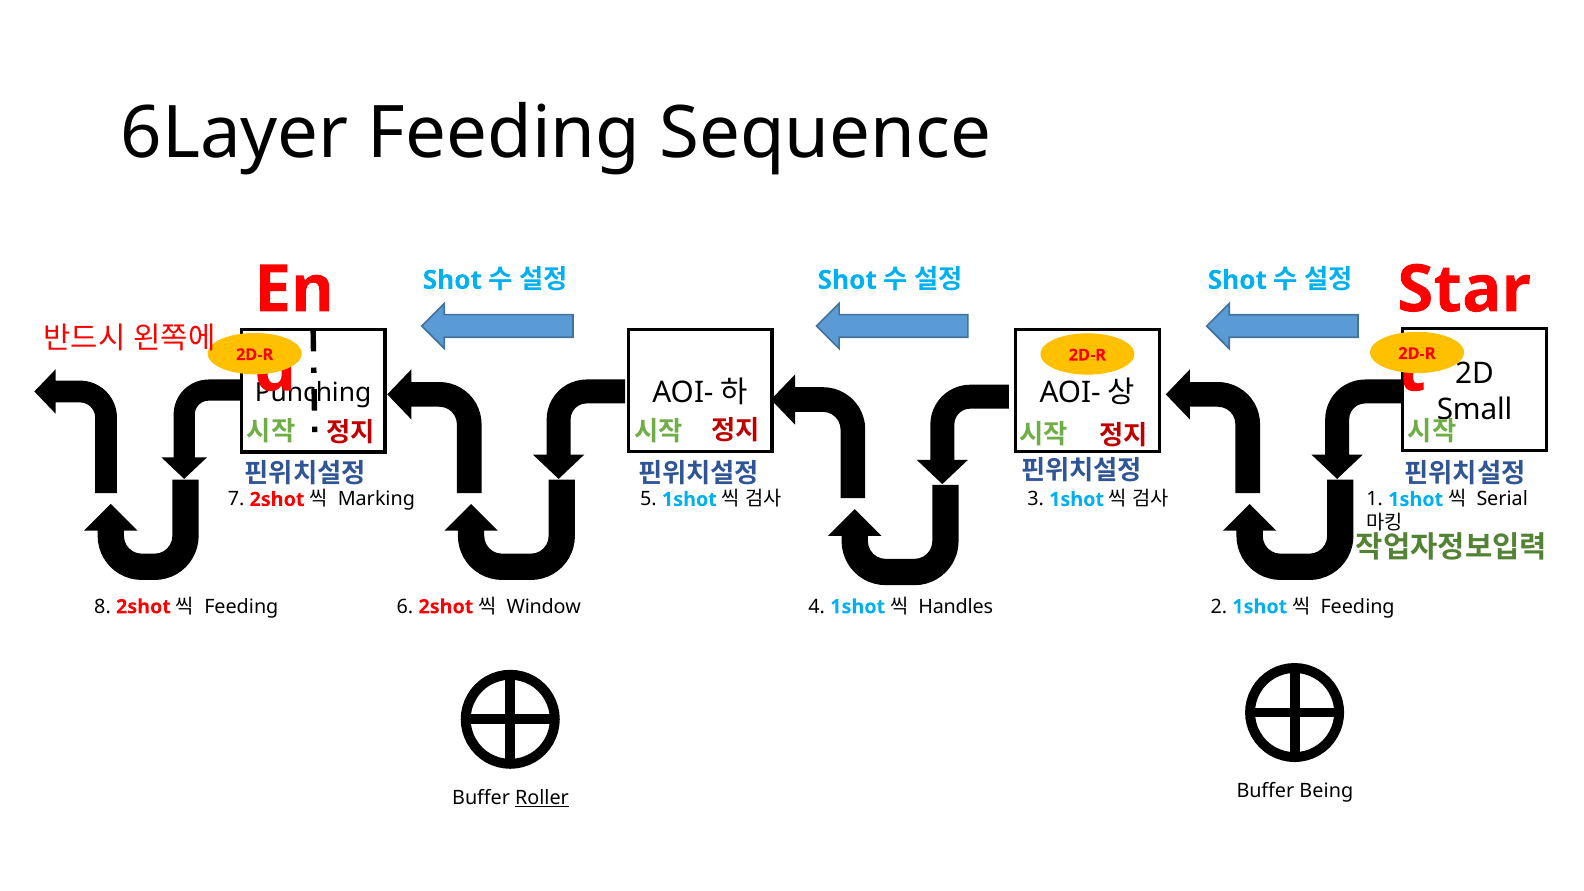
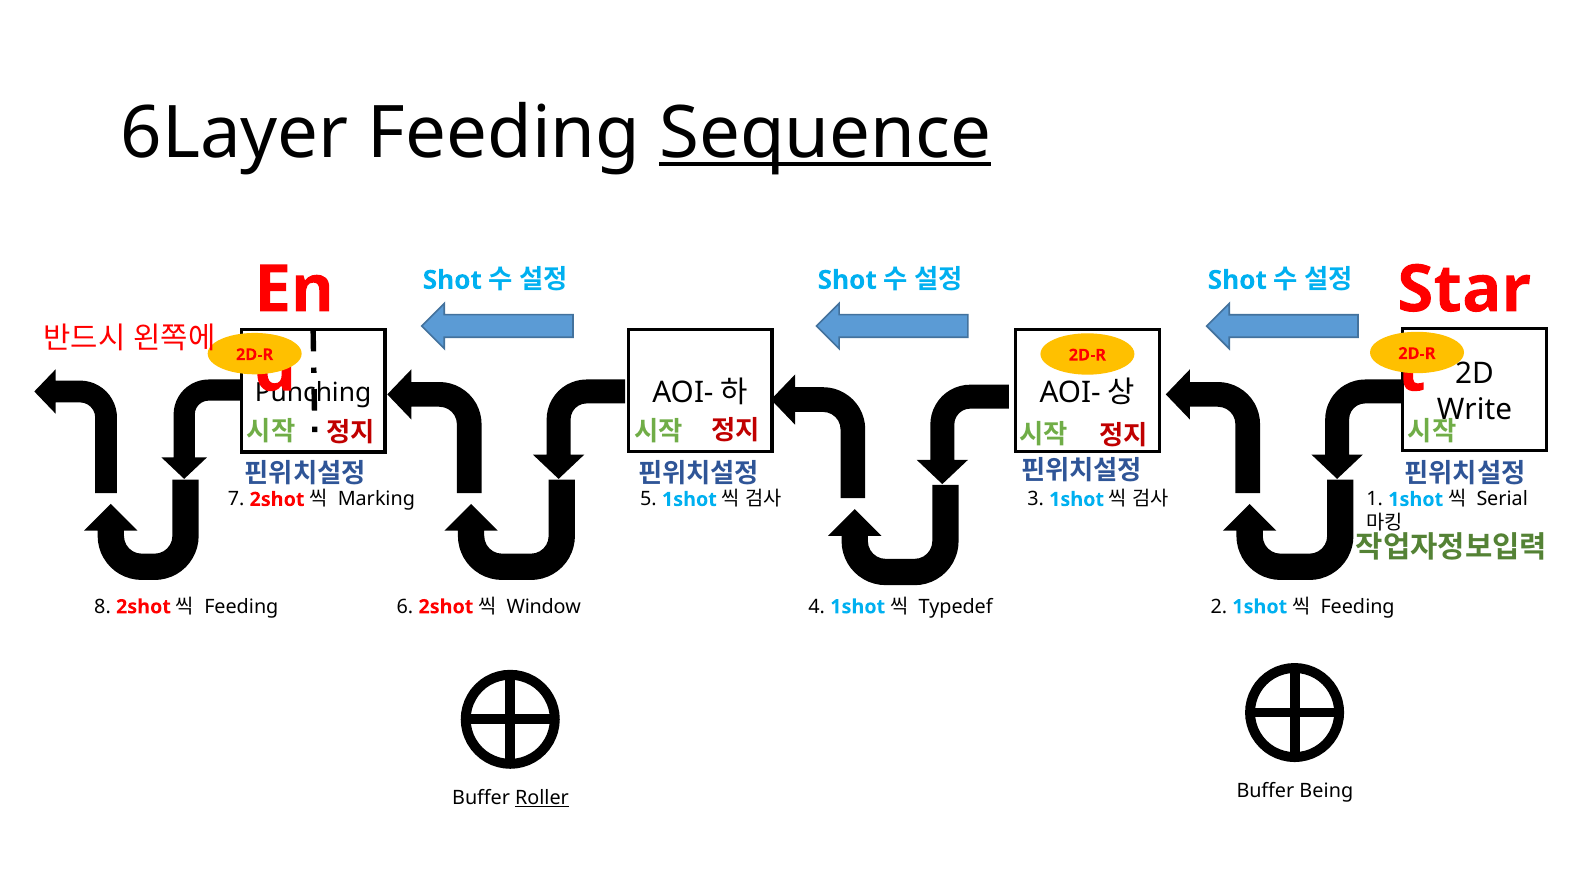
Sequence underline: none -> present
Small: Small -> Write
Handles: Handles -> Typedef
